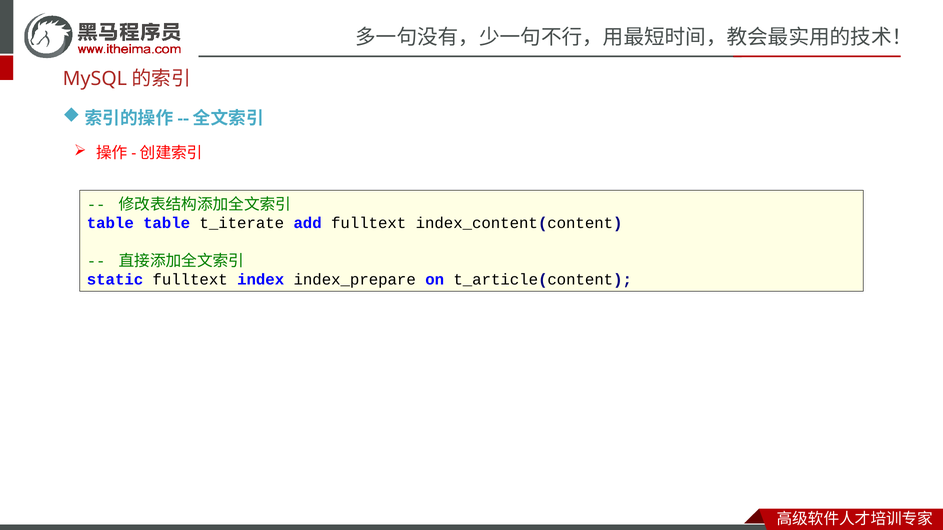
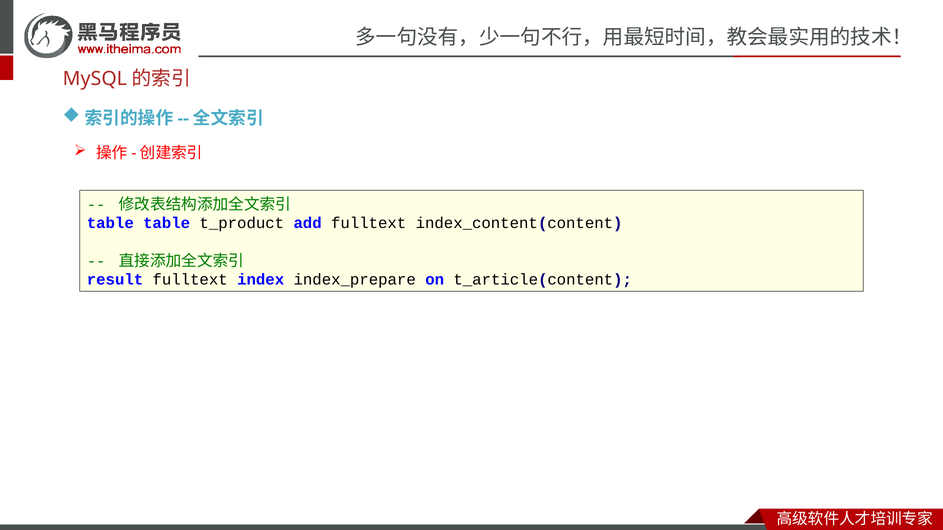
t_iterate: t_iterate -> t_product
static: static -> result
